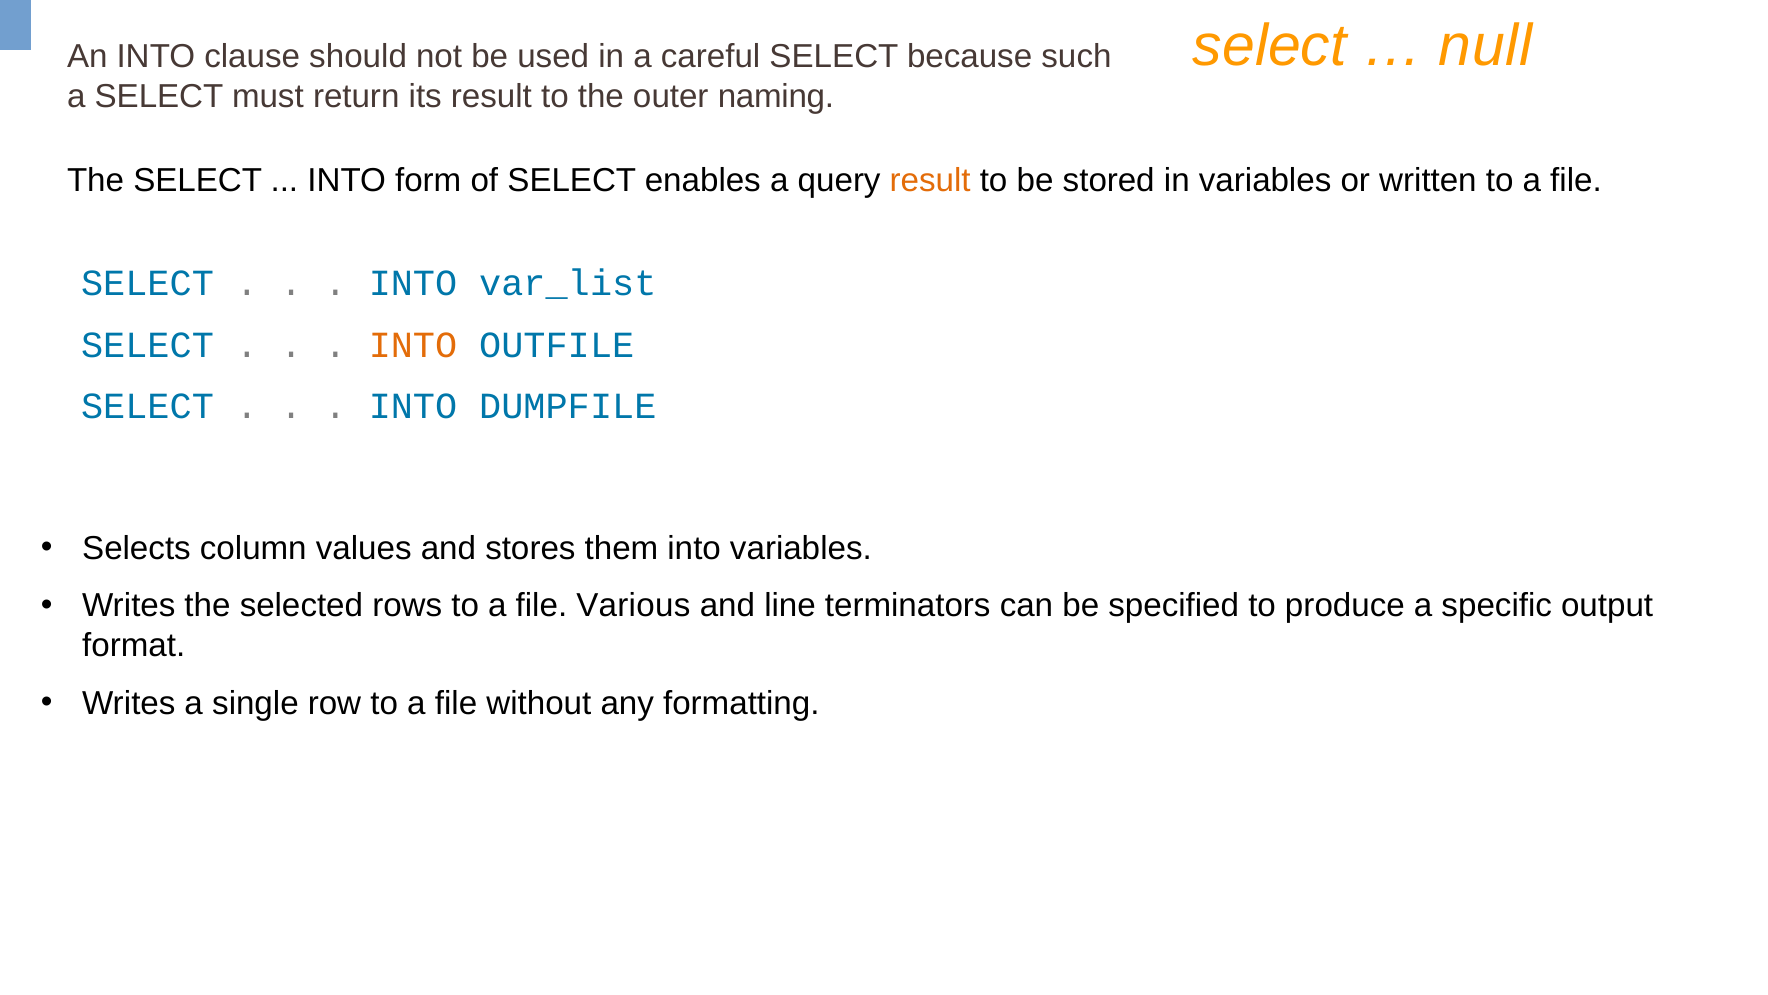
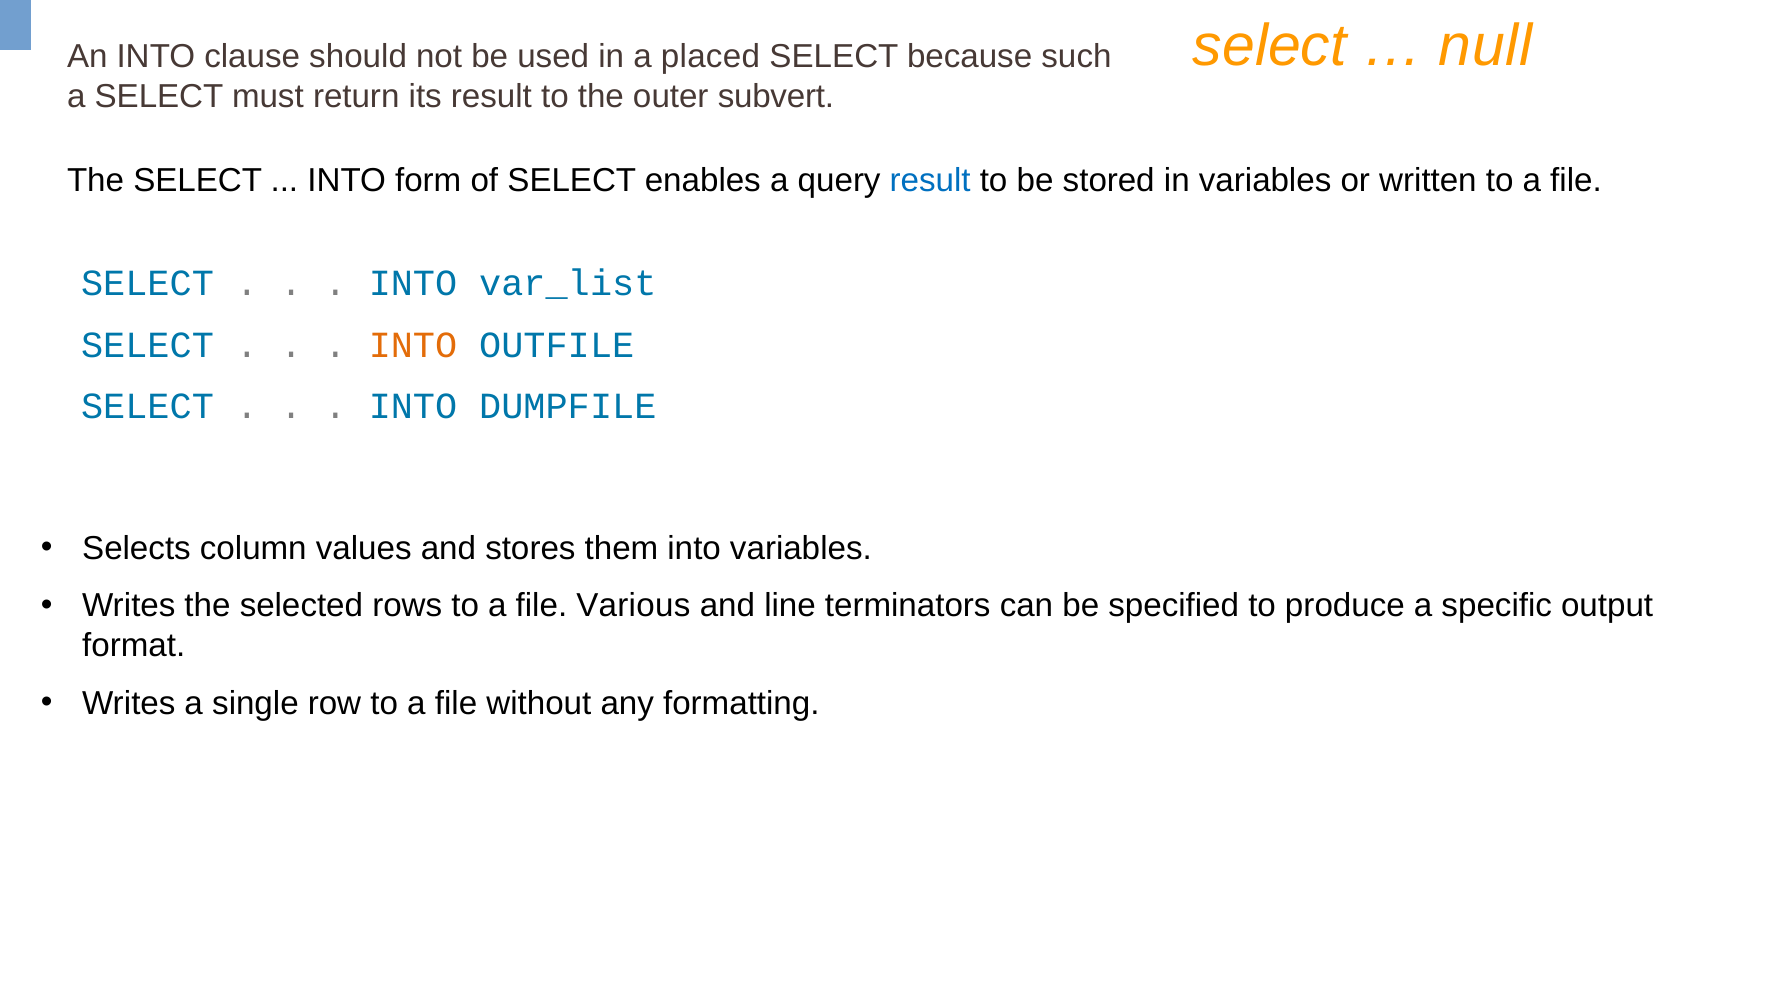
careful: careful -> placed
naming: naming -> subvert
result at (930, 180) colour: orange -> blue
